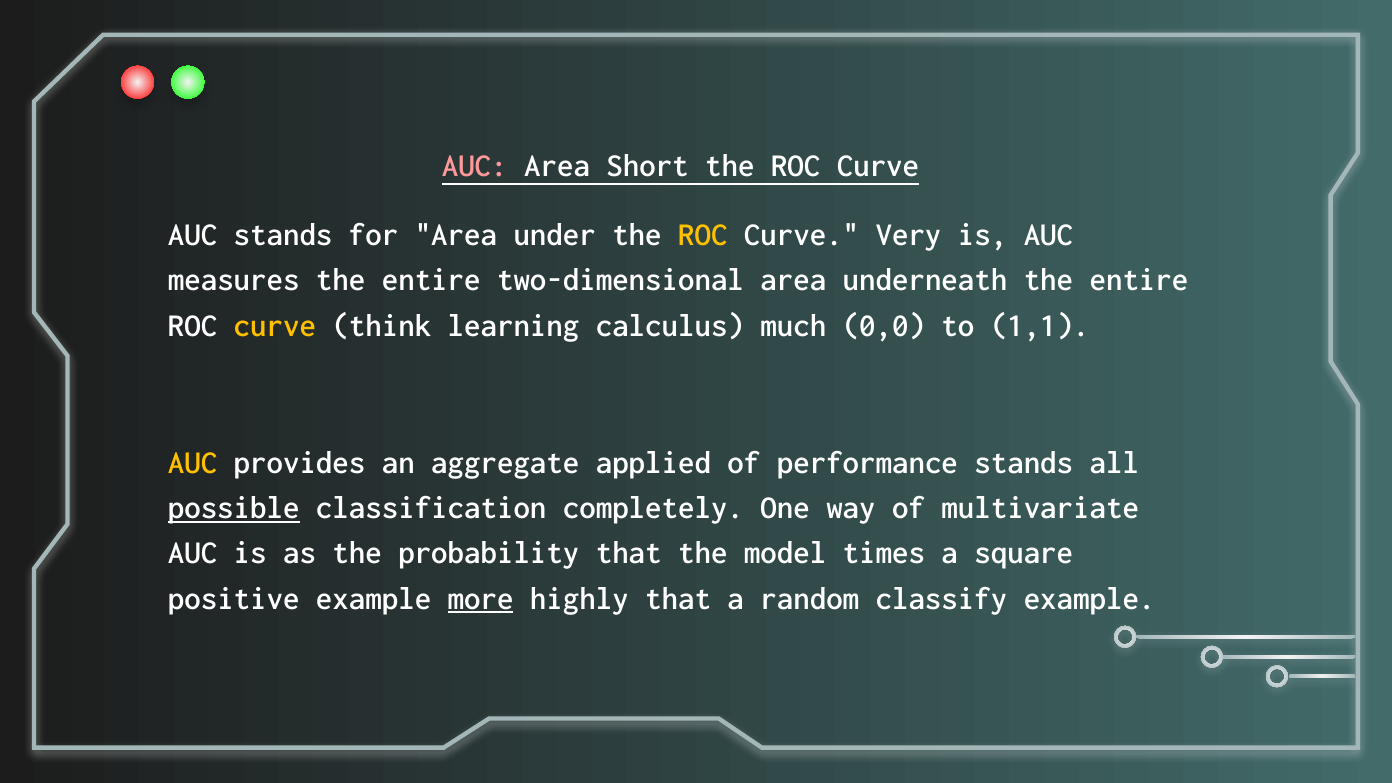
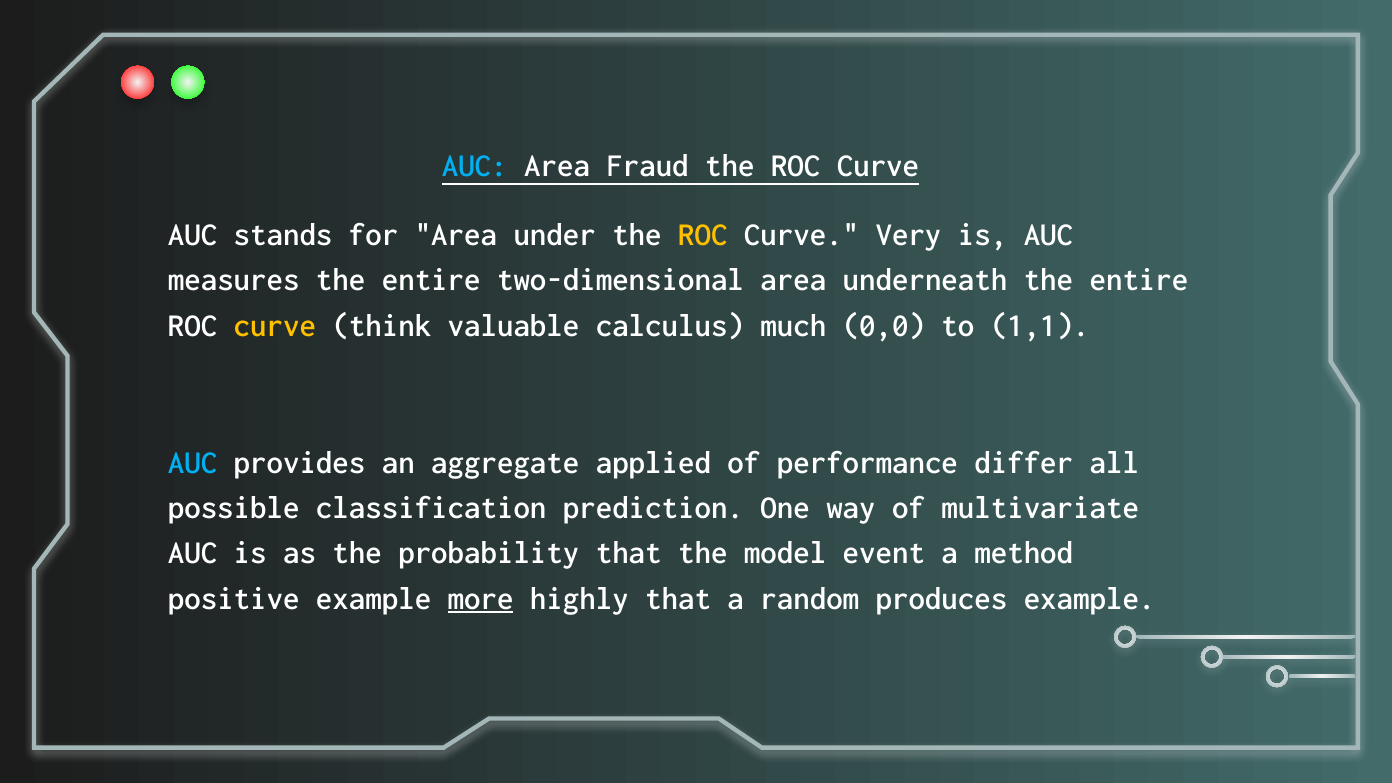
AUC at (475, 166) colour: pink -> light blue
Short: Short -> Fraud
learning: learning -> valuable
AUC at (193, 462) colour: yellow -> light blue
performance stands: stands -> differ
possible underline: present -> none
completely: completely -> prediction
times: times -> event
square: square -> method
classify: classify -> produces
